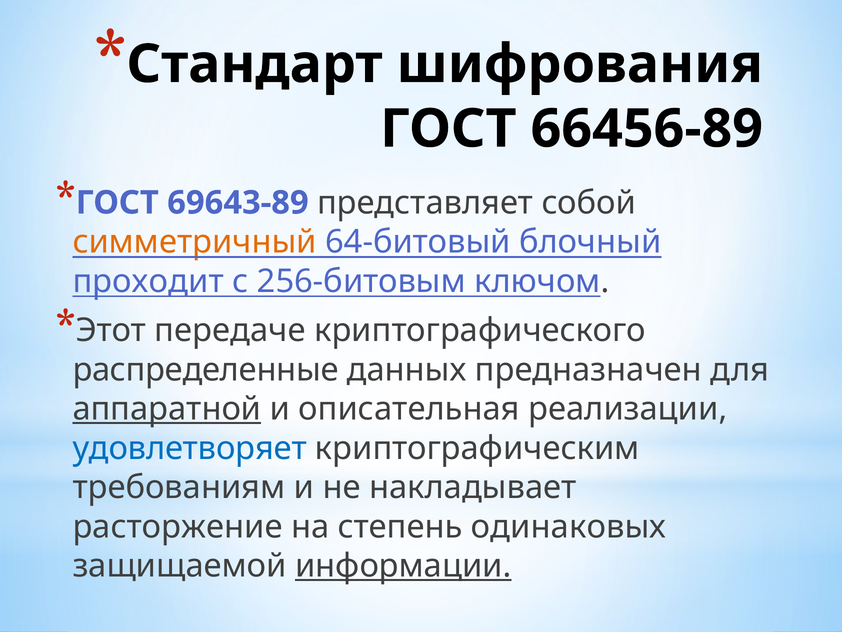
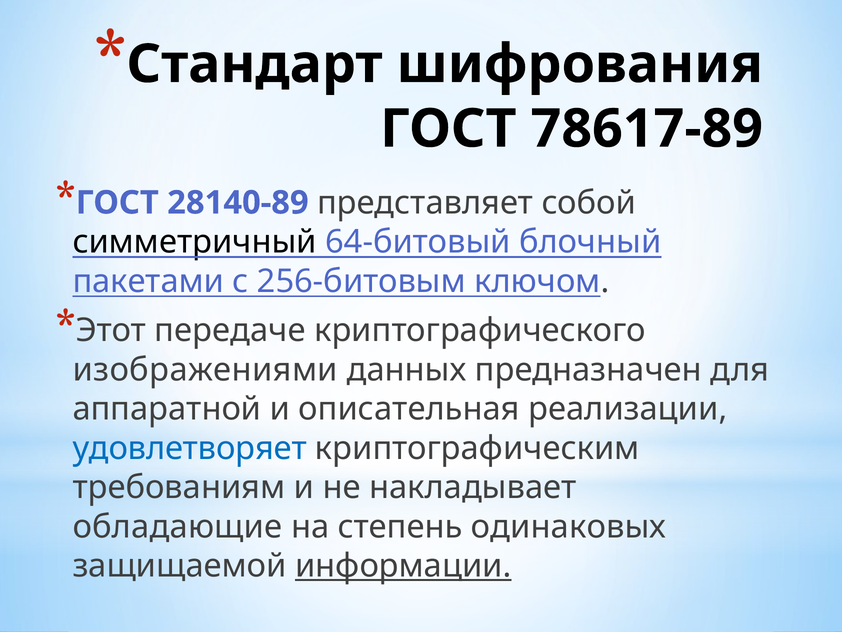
66456-89: 66456-89 -> 78617-89
69643-89: 69643-89 -> 28140-89
симметричный colour: orange -> black
проходит: проходит -> пакетами
распределенные: распределенные -> изображениями
аппаратной underline: present -> none
расторжение: расторжение -> обладающие
